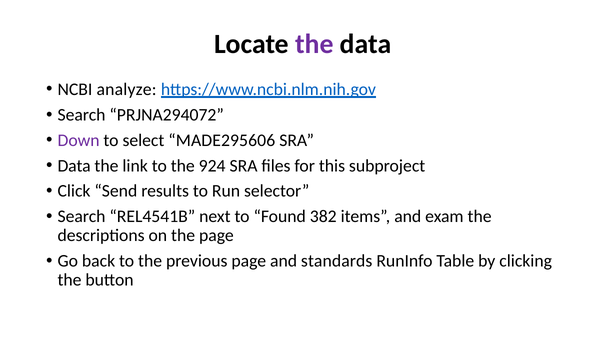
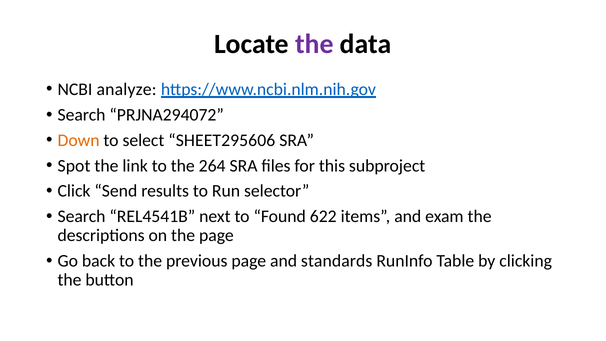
Down colour: purple -> orange
MADE295606: MADE295606 -> SHEET295606
Data at (74, 166): Data -> Spot
924: 924 -> 264
382: 382 -> 622
